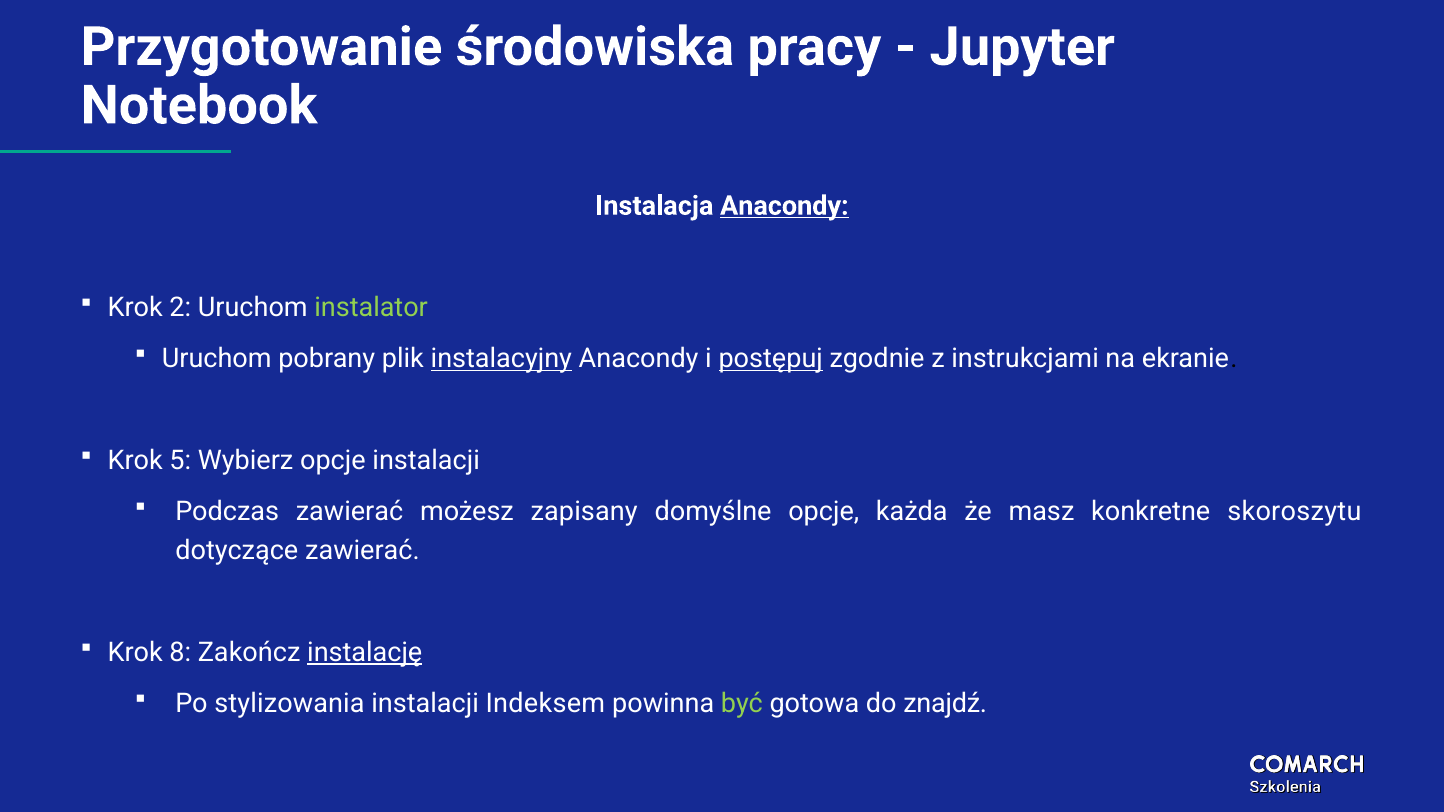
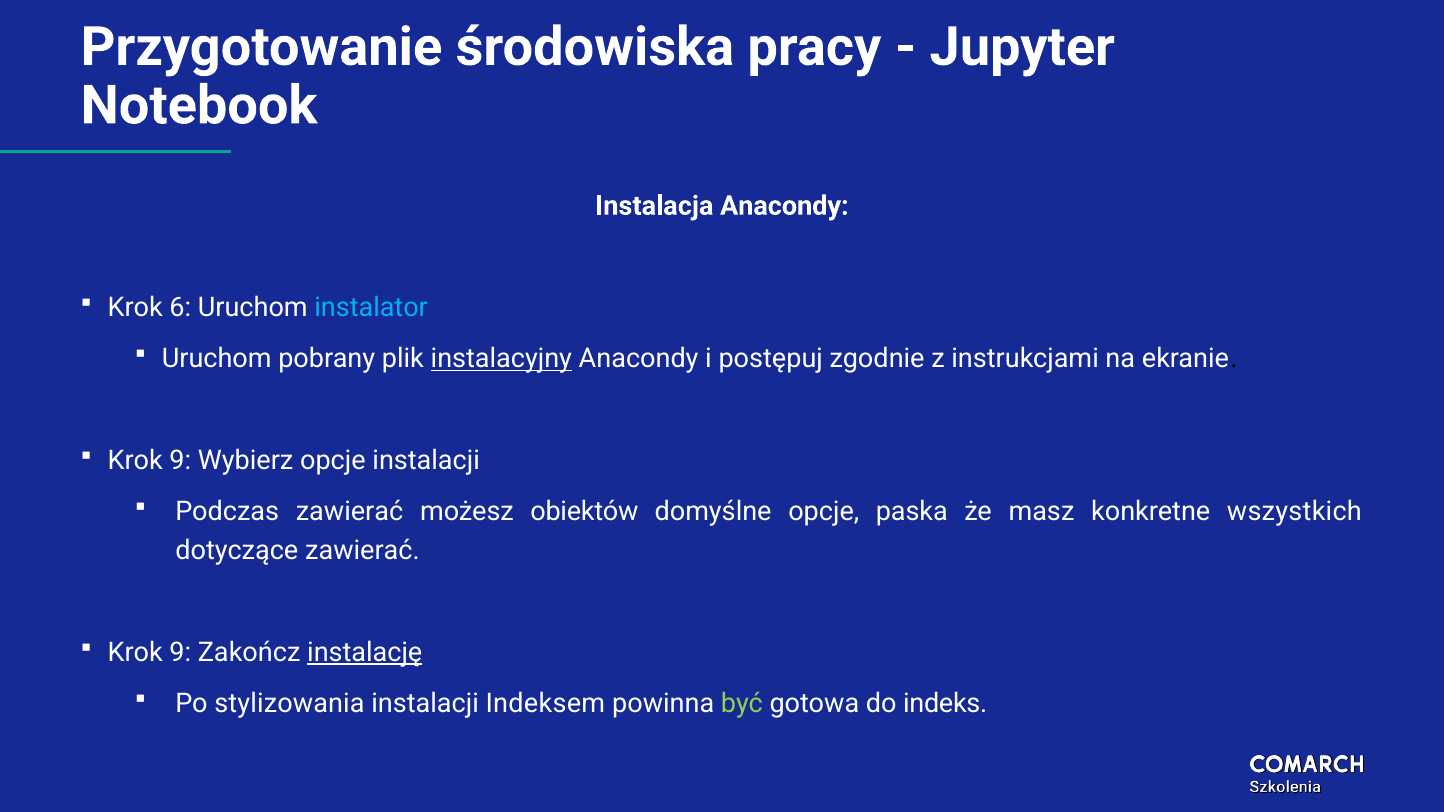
Anacondy at (784, 206) underline: present -> none
2: 2 -> 6
instalator colour: light green -> light blue
postępuj underline: present -> none
5 at (180, 461): 5 -> 9
zapisany: zapisany -> obiektów
każda: każda -> paska
skoroszytu: skoroszytu -> wszystkich
8 at (180, 653): 8 -> 9
znajdź: znajdź -> indeks
